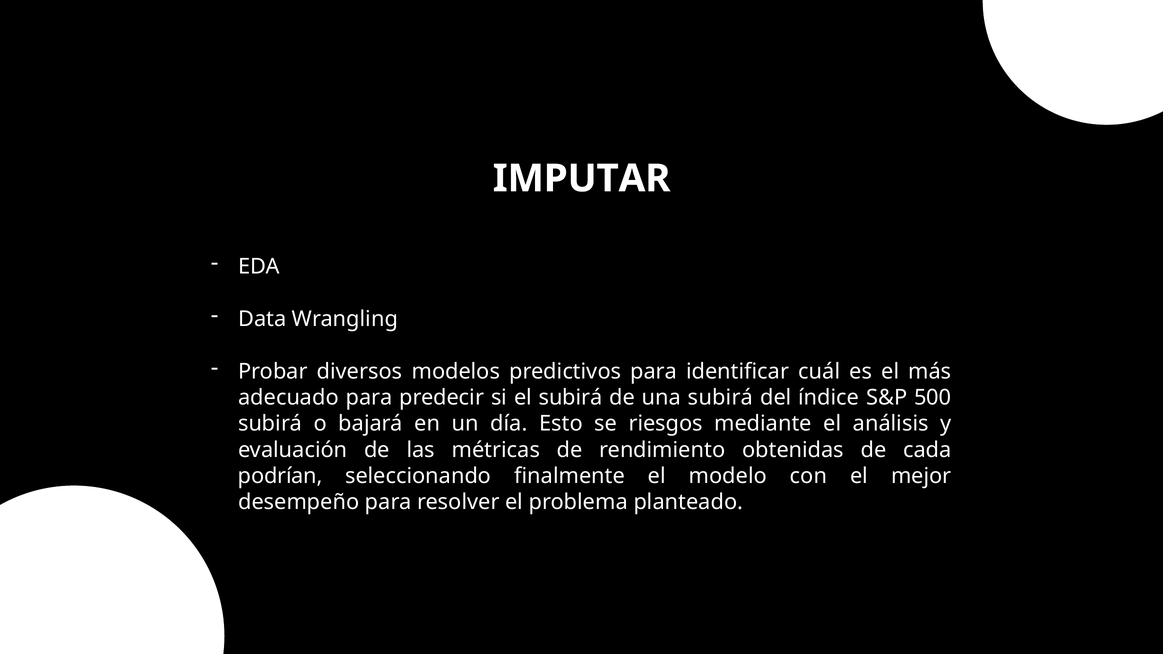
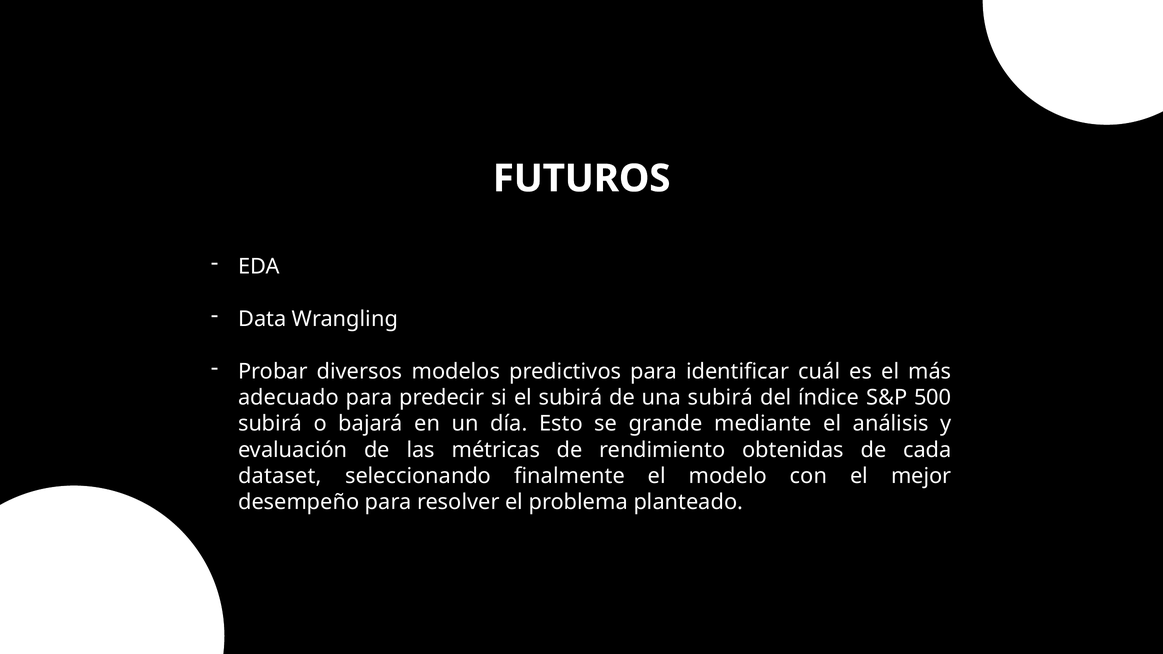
IMPUTAR: IMPUTAR -> FUTUROS
riesgos: riesgos -> grande
podrían: podrían -> dataset
